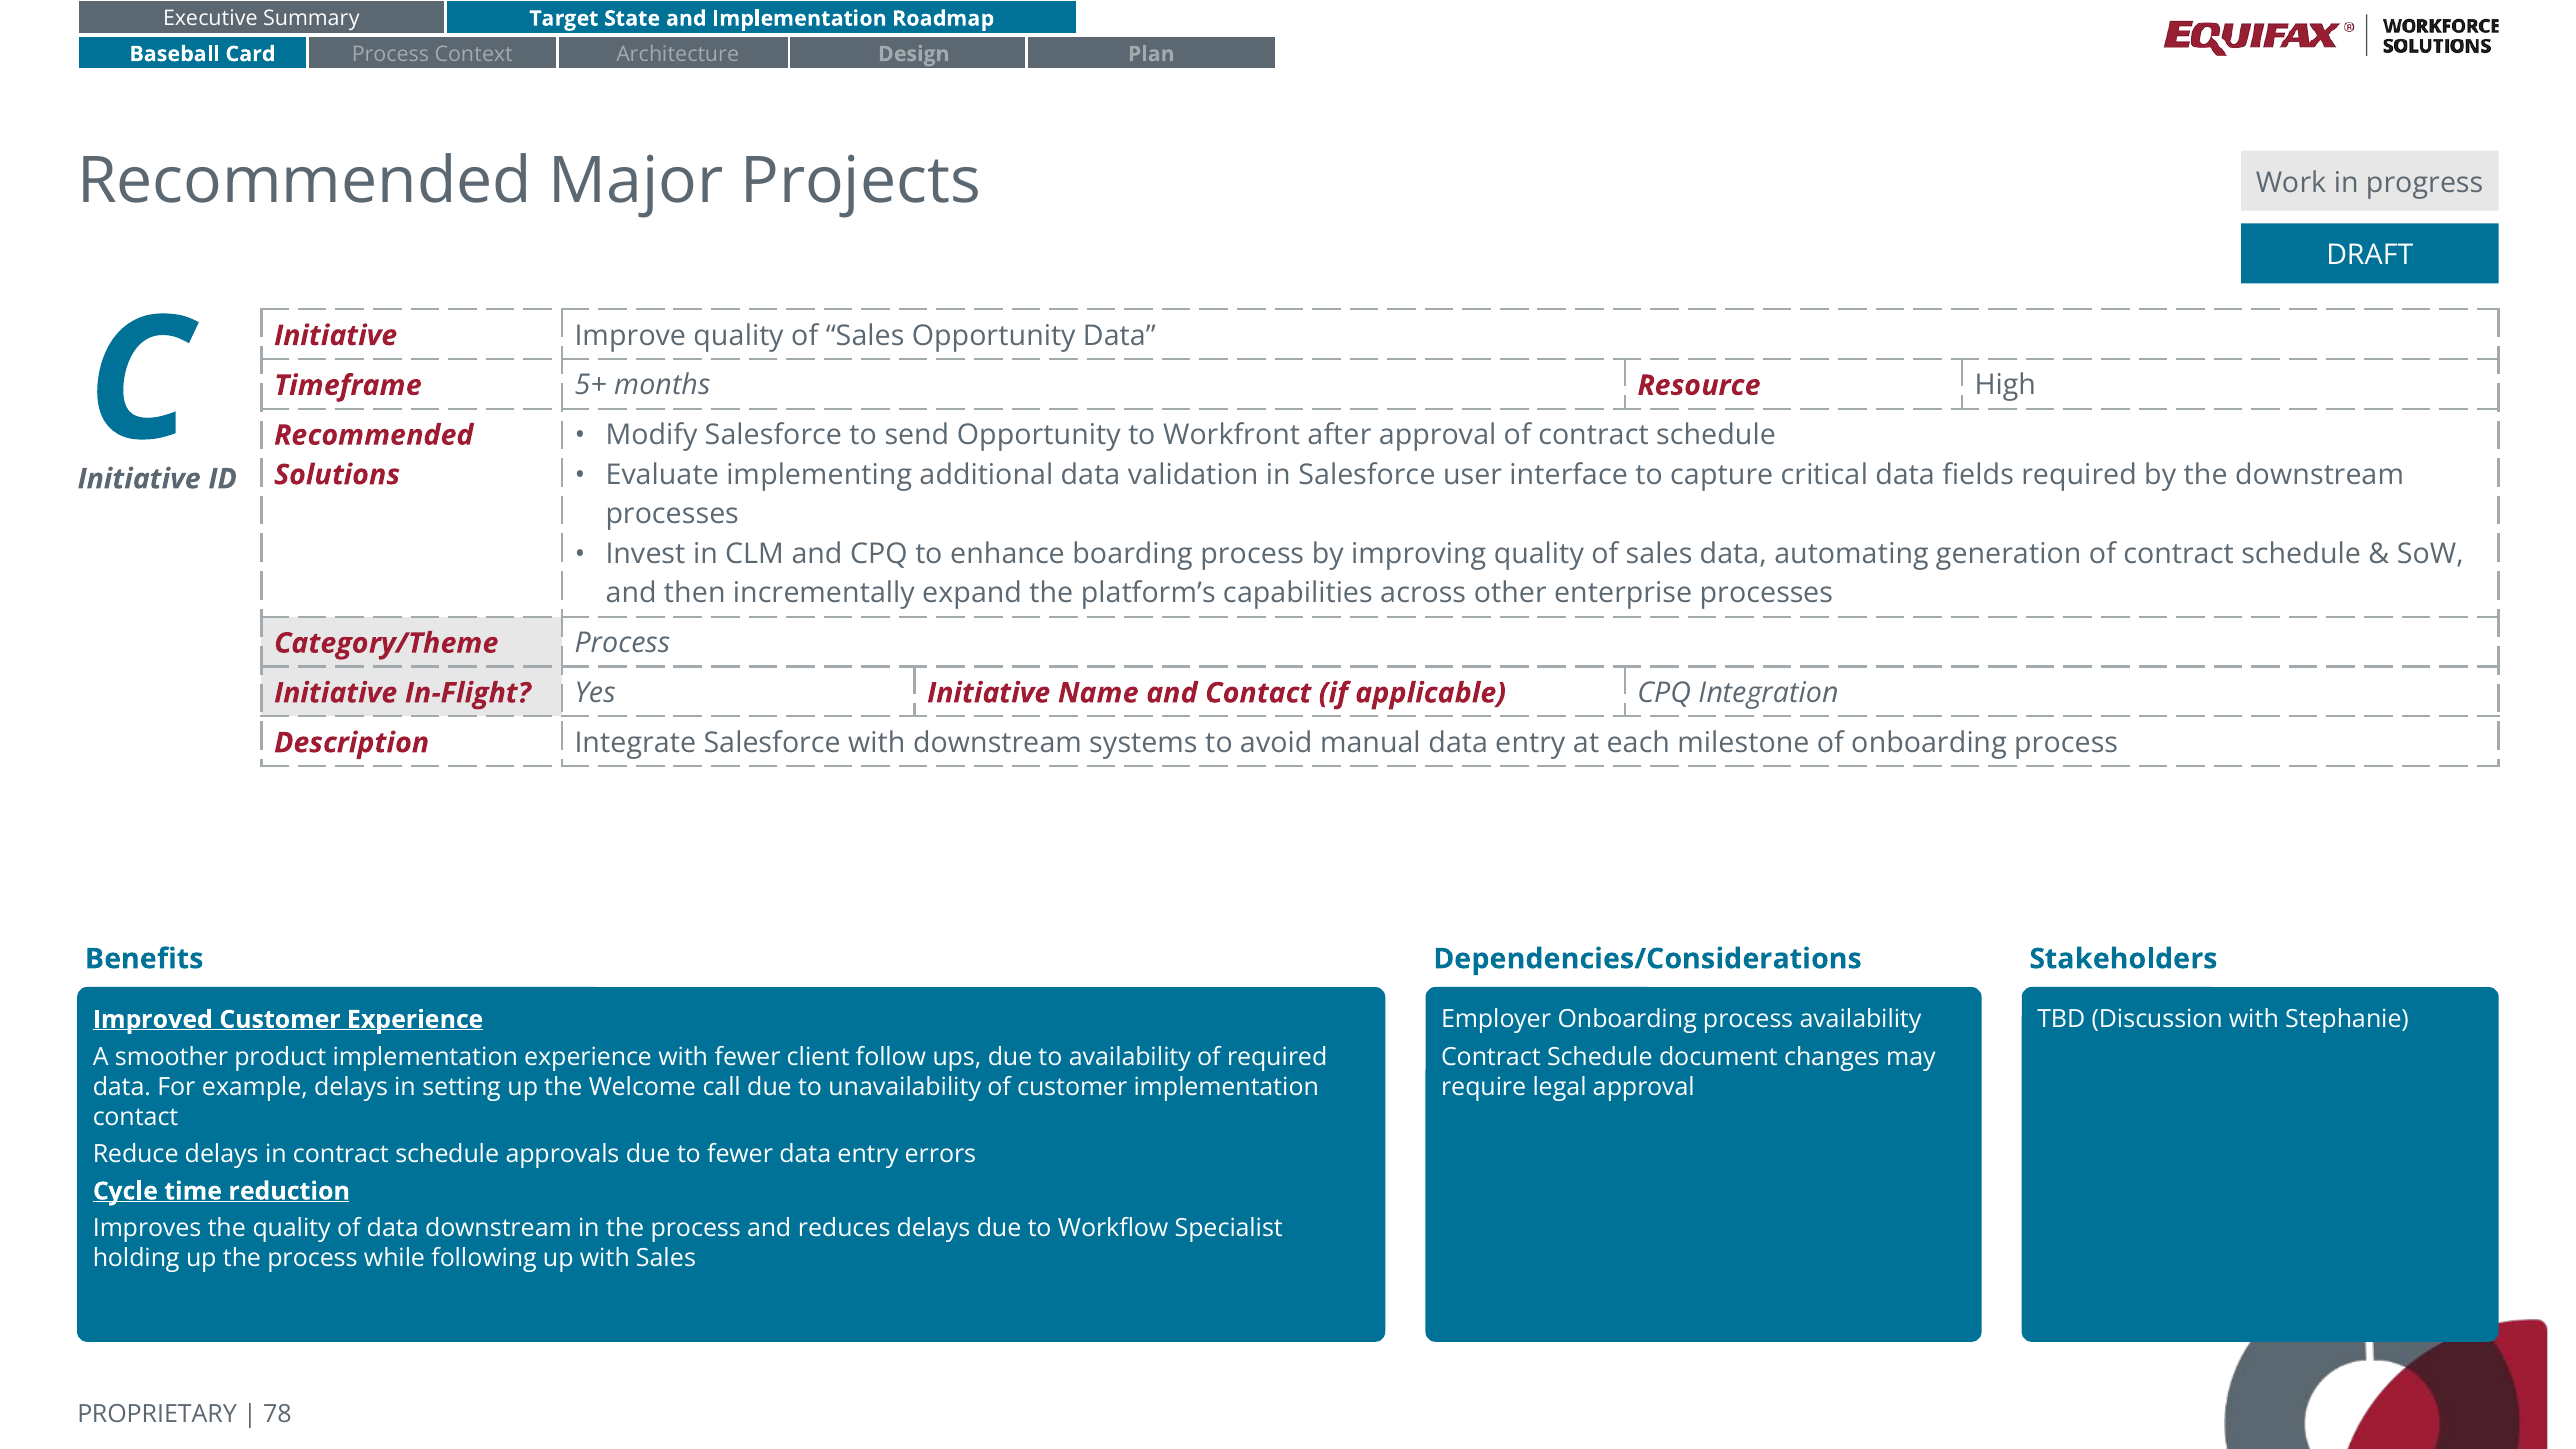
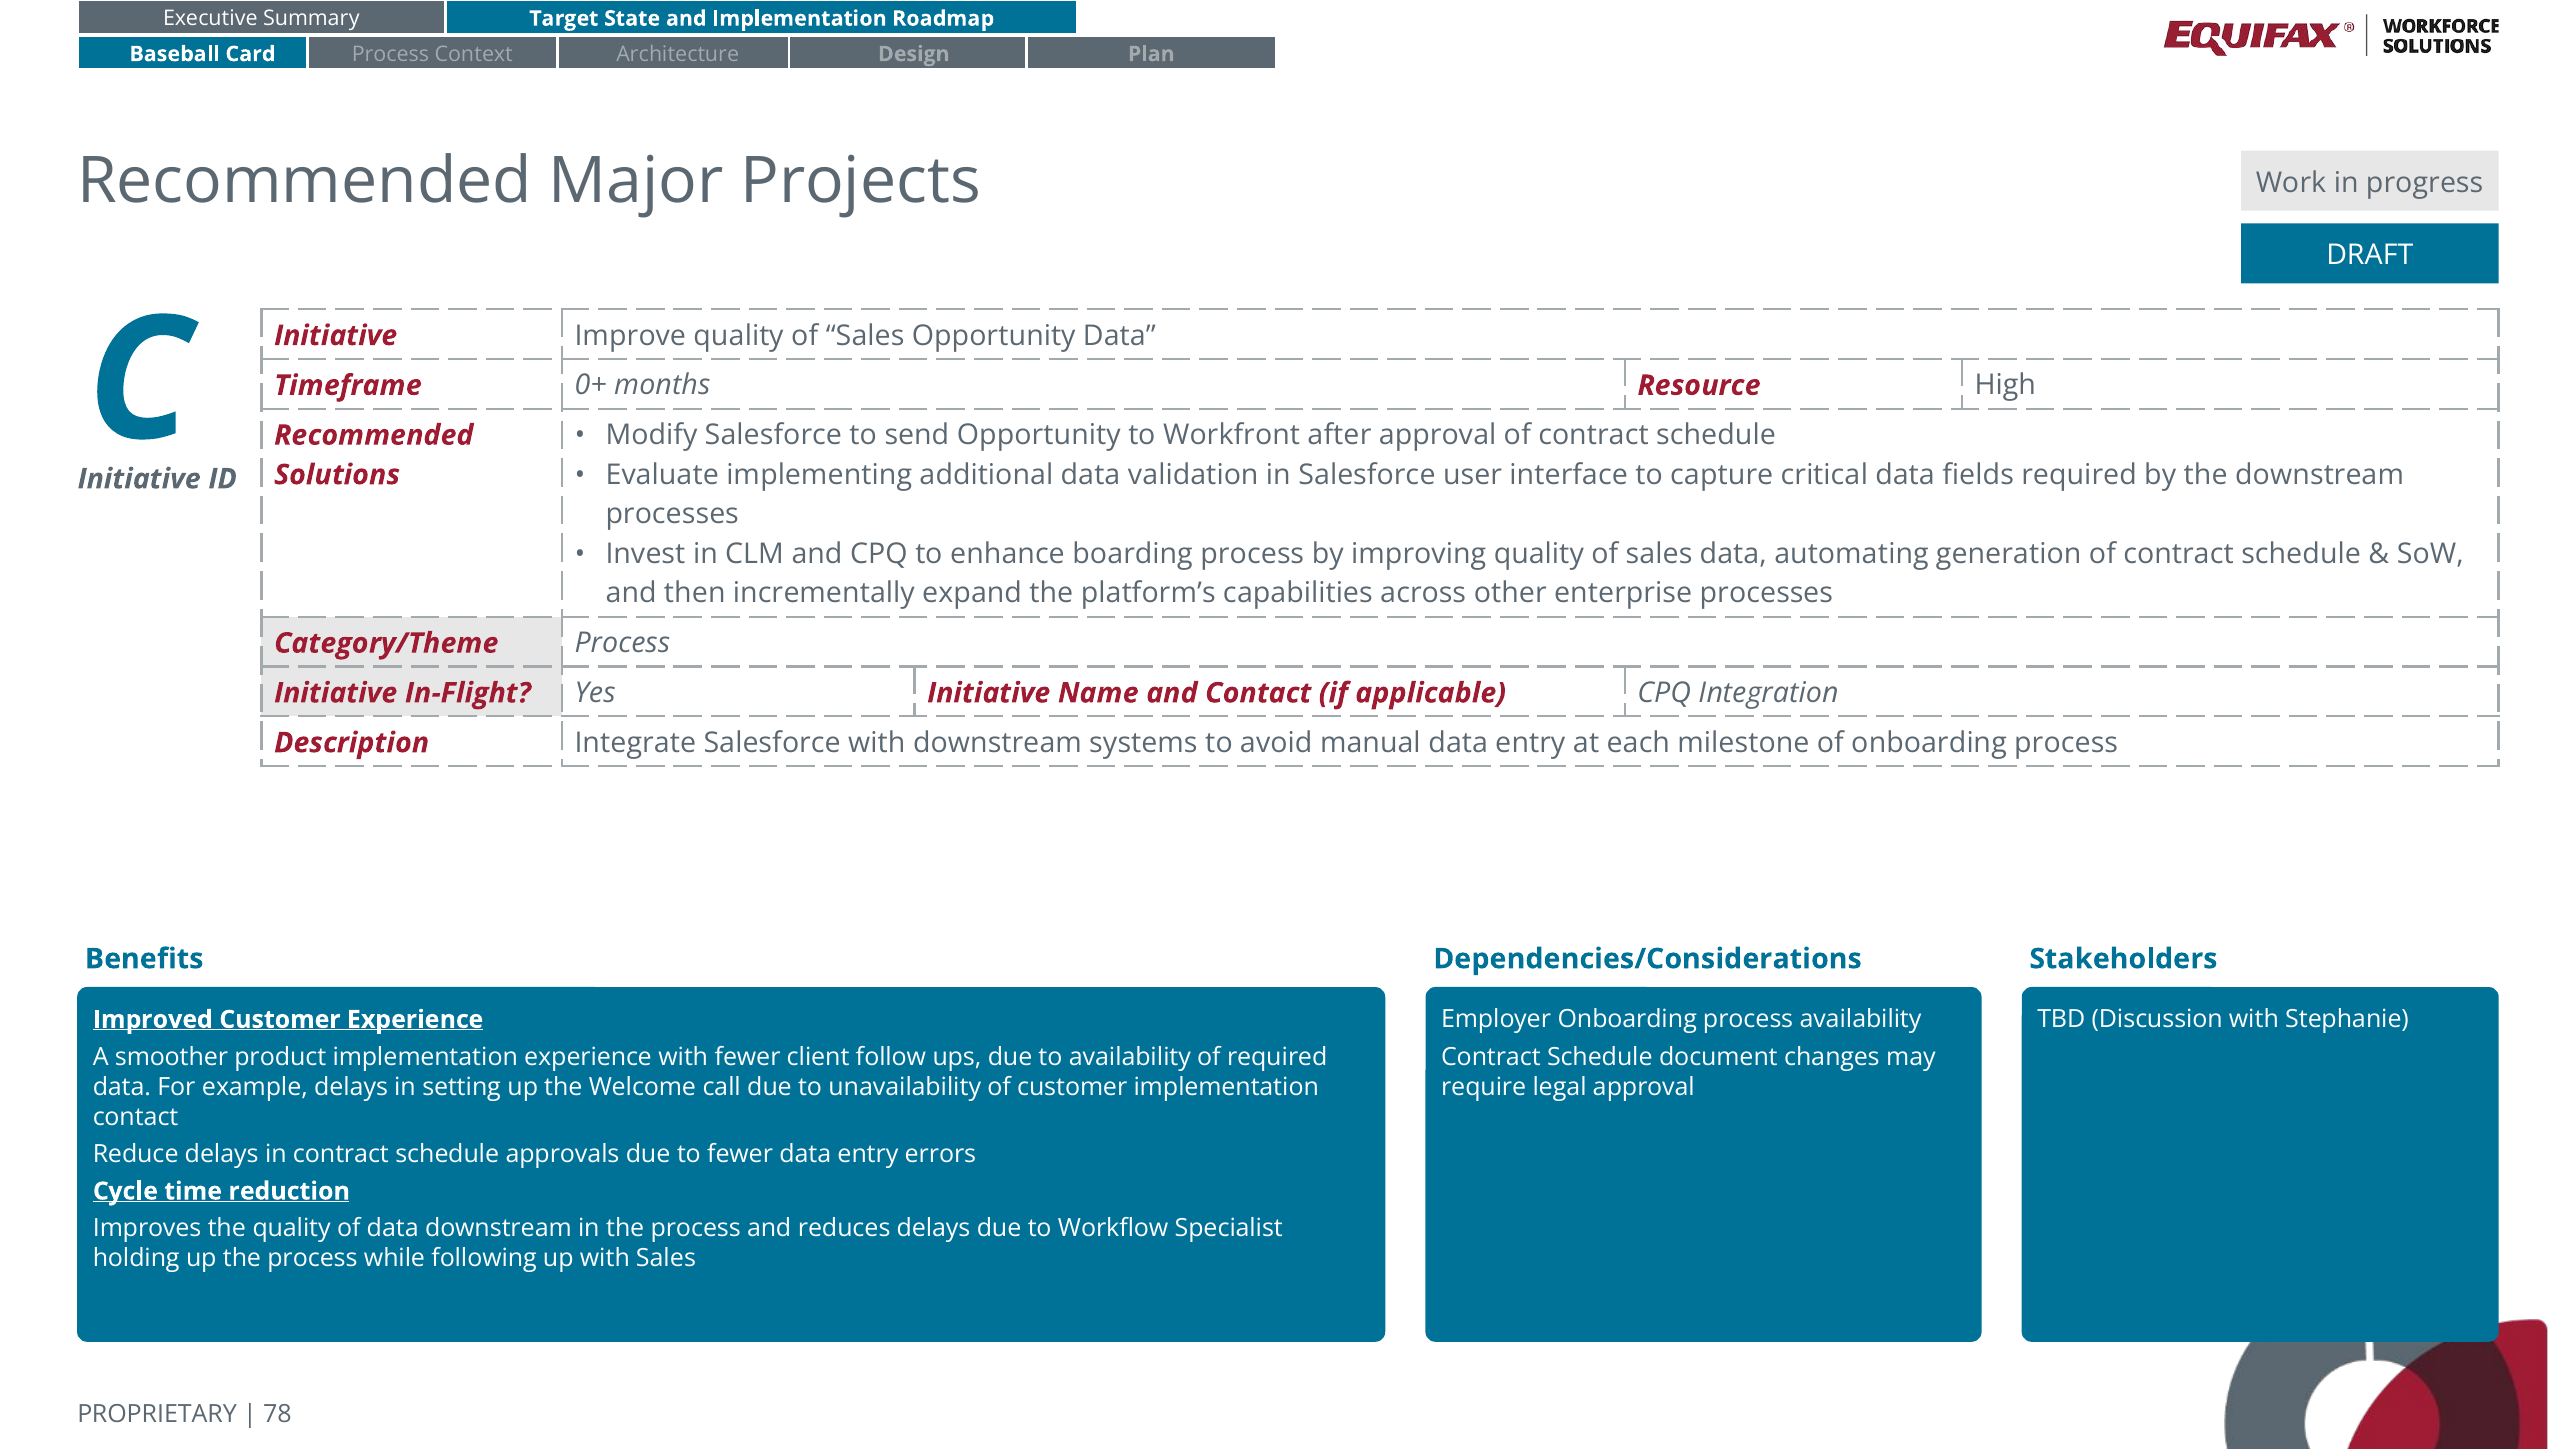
5+: 5+ -> 0+
